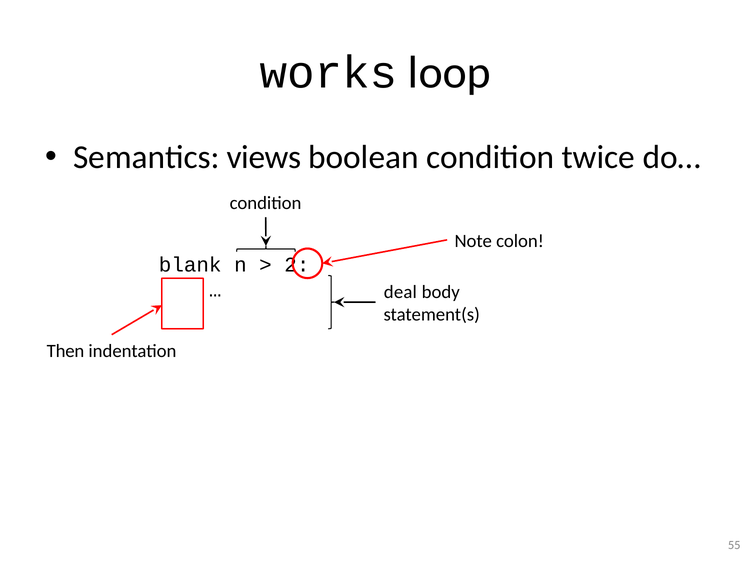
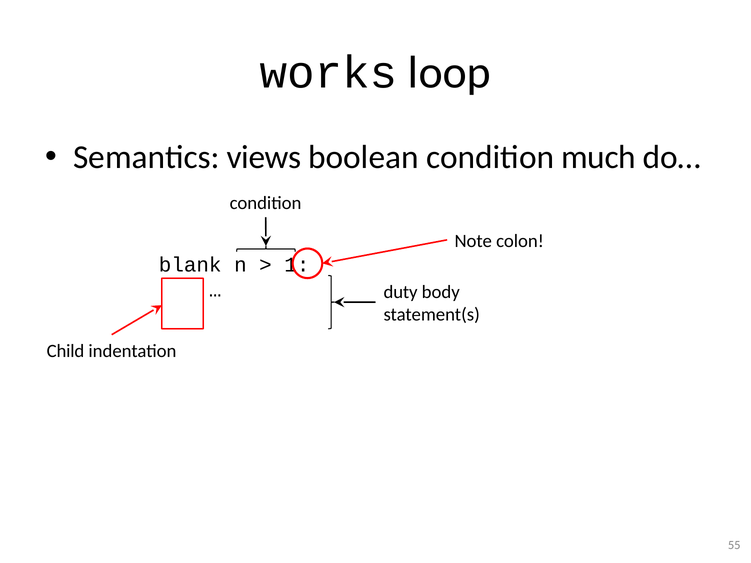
twice: twice -> much
2: 2 -> 1
deal: deal -> duty
Then: Then -> Child
